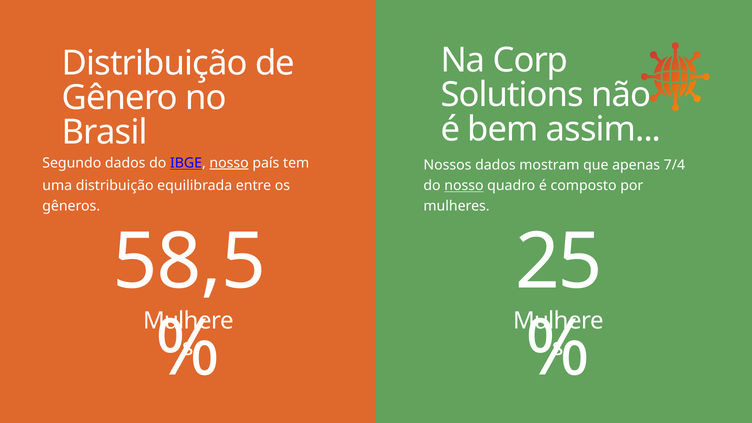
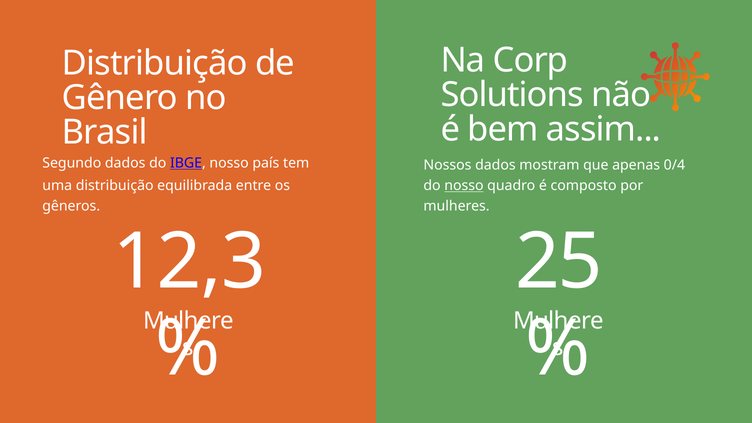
nosso at (229, 163) underline: present -> none
7/4: 7/4 -> 0/4
58,5: 58,5 -> 12,3
